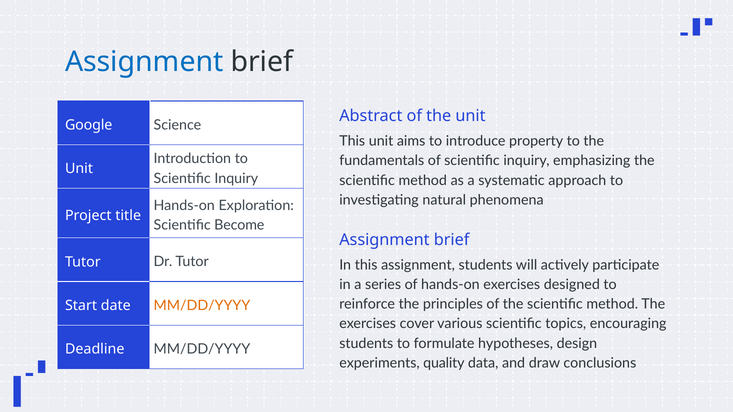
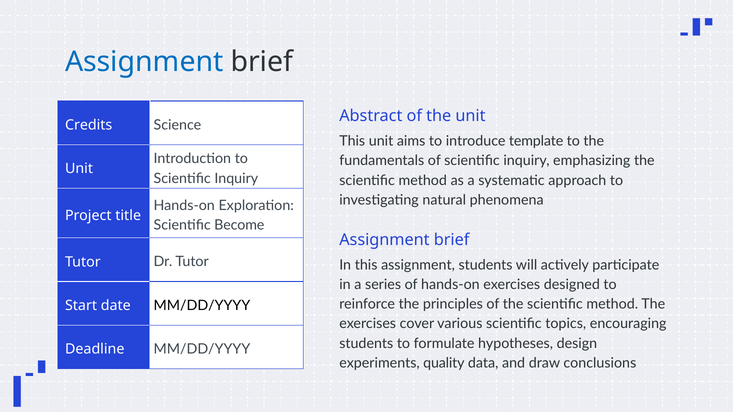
Google: Google -> Credits
property: property -> template
MM/DD/YYYY at (202, 306) colour: orange -> black
